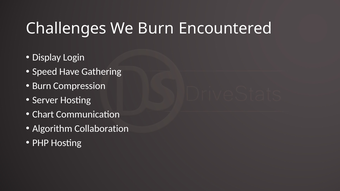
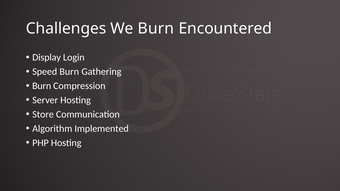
Speed Have: Have -> Burn
Chart: Chart -> Store
Collaboration: Collaboration -> Implemented
